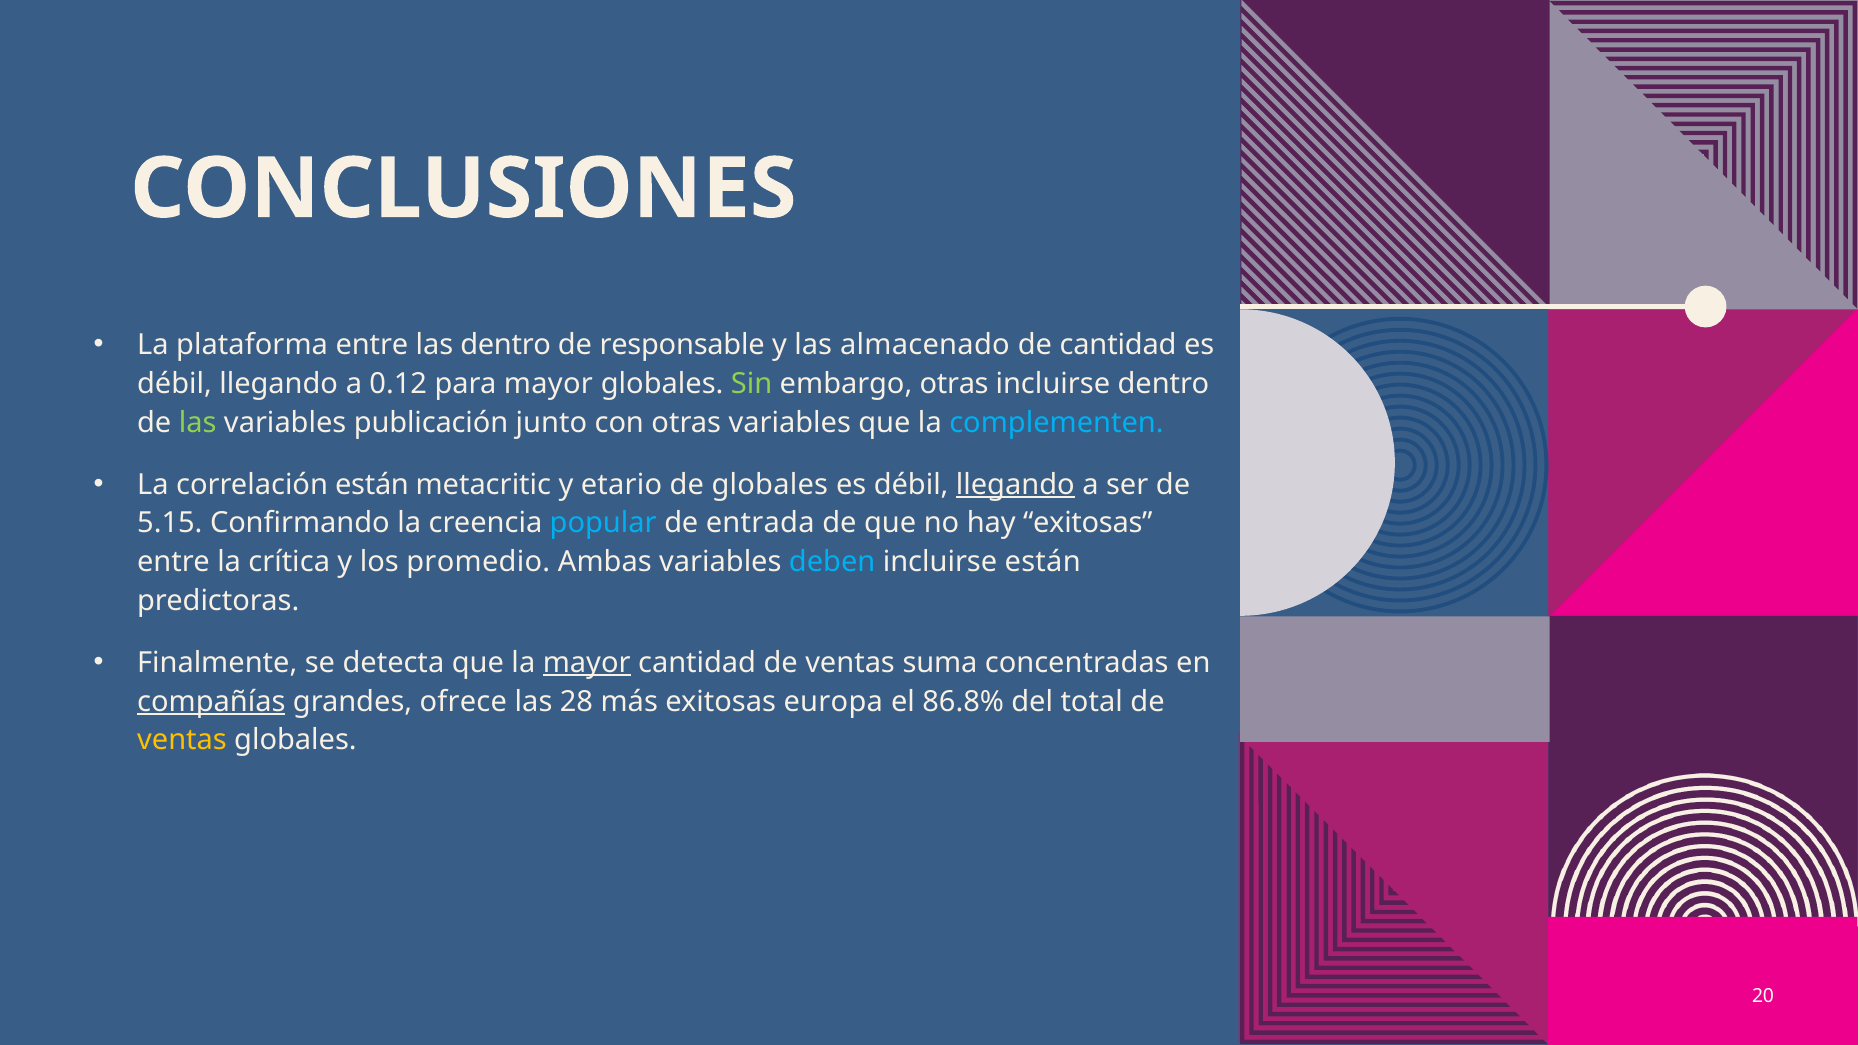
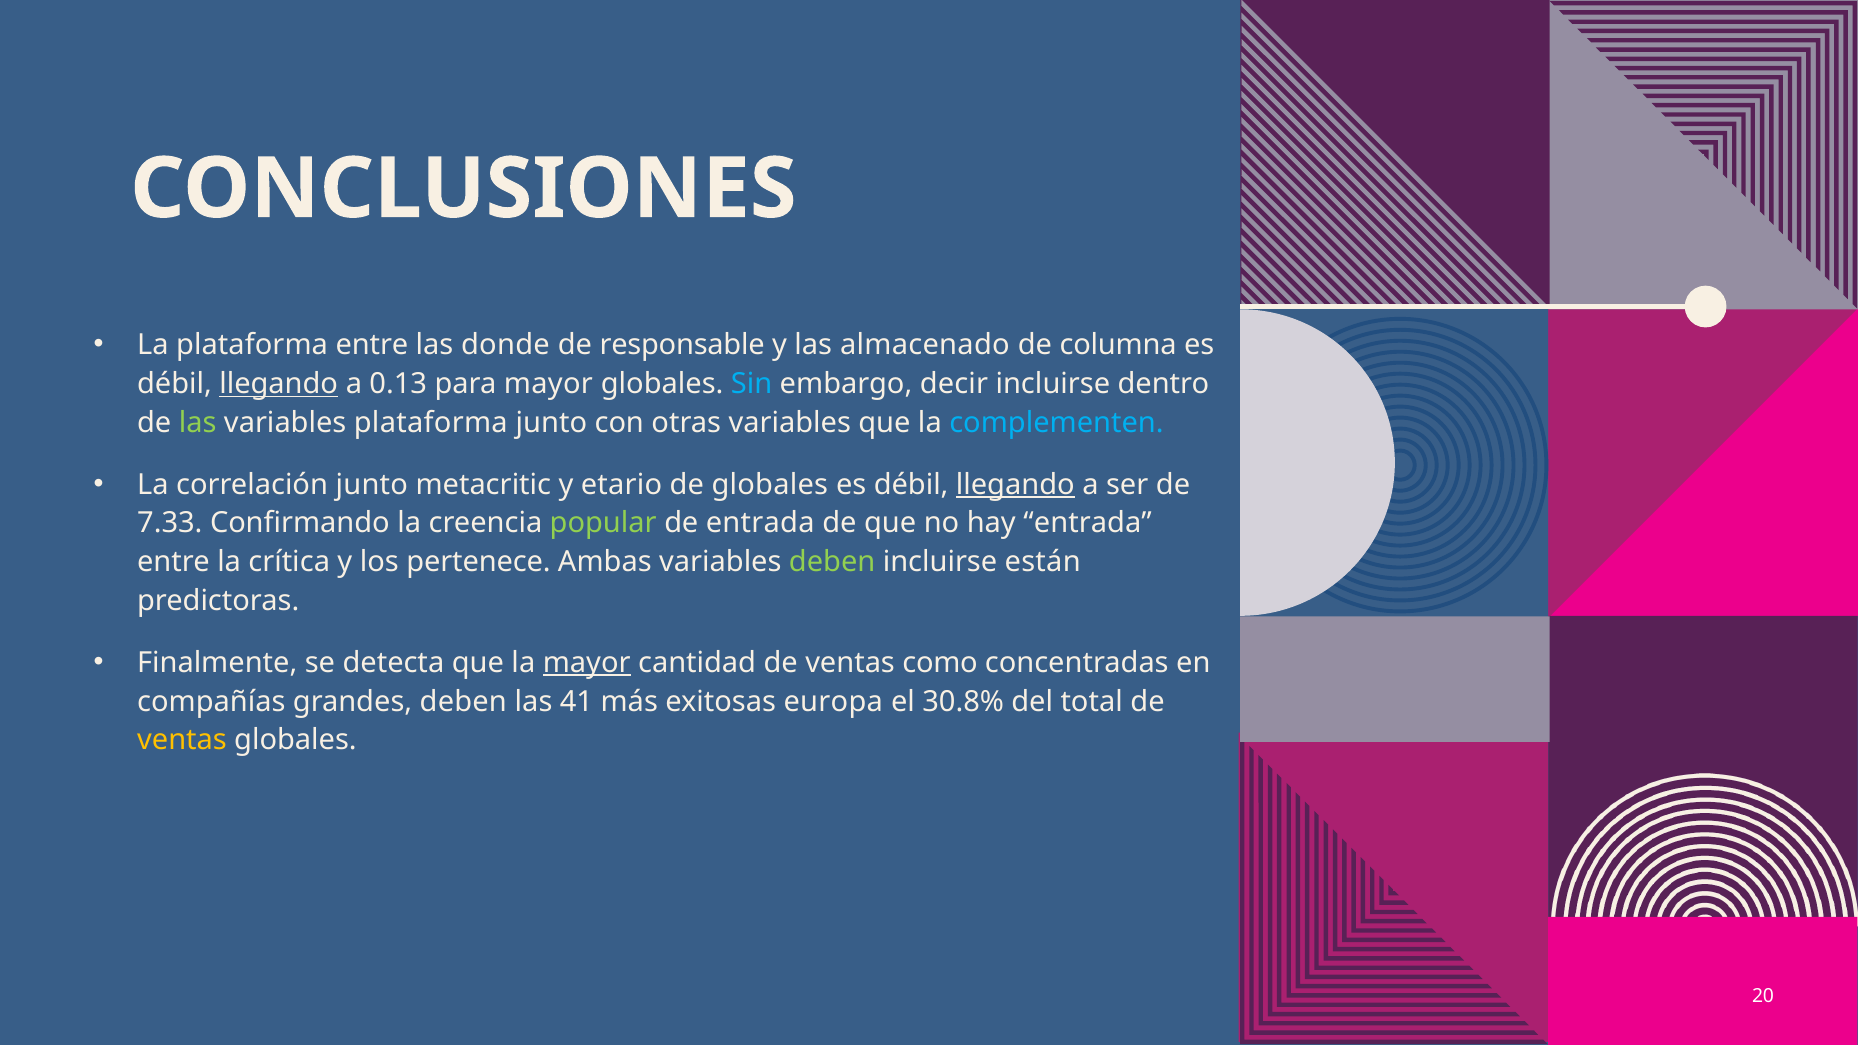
las dentro: dentro -> donde
de cantidad: cantidad -> columna
llegando at (279, 384) underline: none -> present
0.12: 0.12 -> 0.13
Sin colour: light green -> light blue
embargo otras: otras -> decir
variables publicación: publicación -> plataforma
correlación están: están -> junto
5.15: 5.15 -> 7.33
popular colour: light blue -> light green
hay exitosas: exitosas -> entrada
promedio: promedio -> pertenece
deben at (832, 562) colour: light blue -> light green
suma: suma -> como
compañías underline: present -> none
grandes ofrece: ofrece -> deben
28: 28 -> 41
86.8%: 86.8% -> 30.8%
